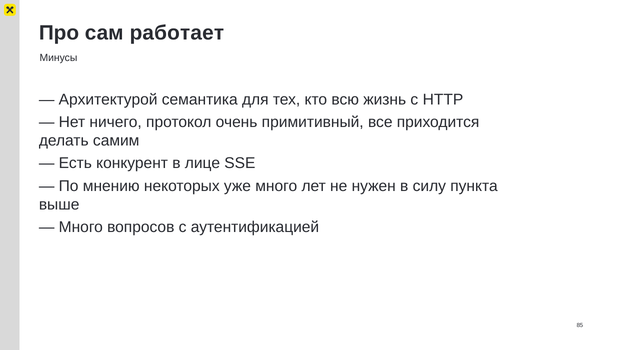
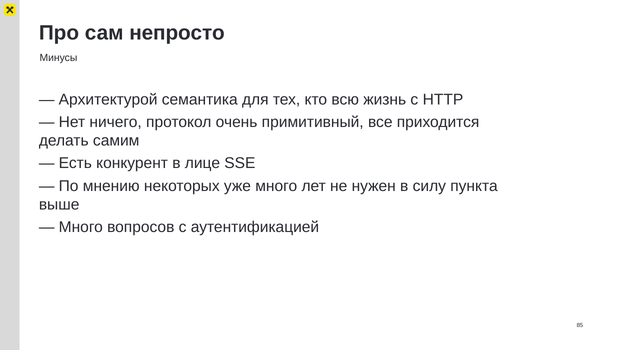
работает: работает -> непросто
